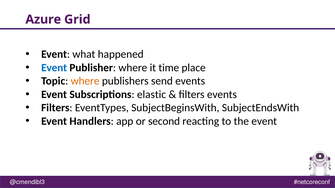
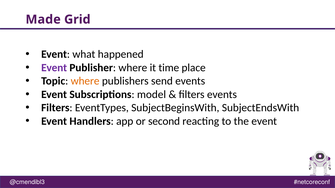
Azure: Azure -> Made
Event at (54, 68) colour: blue -> purple
elastic: elastic -> model
